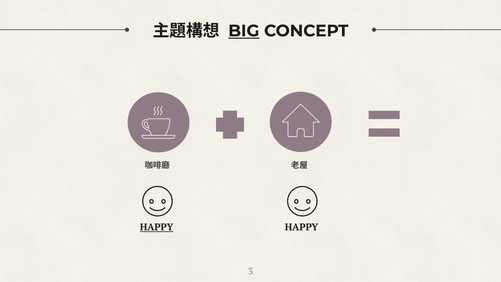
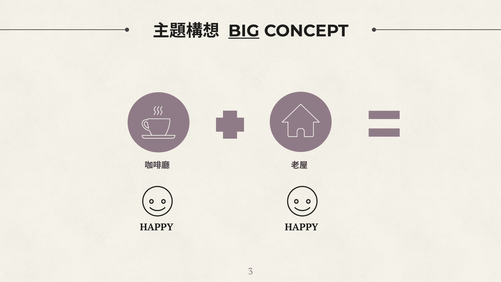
HAPPY at (157, 227) underline: present -> none
